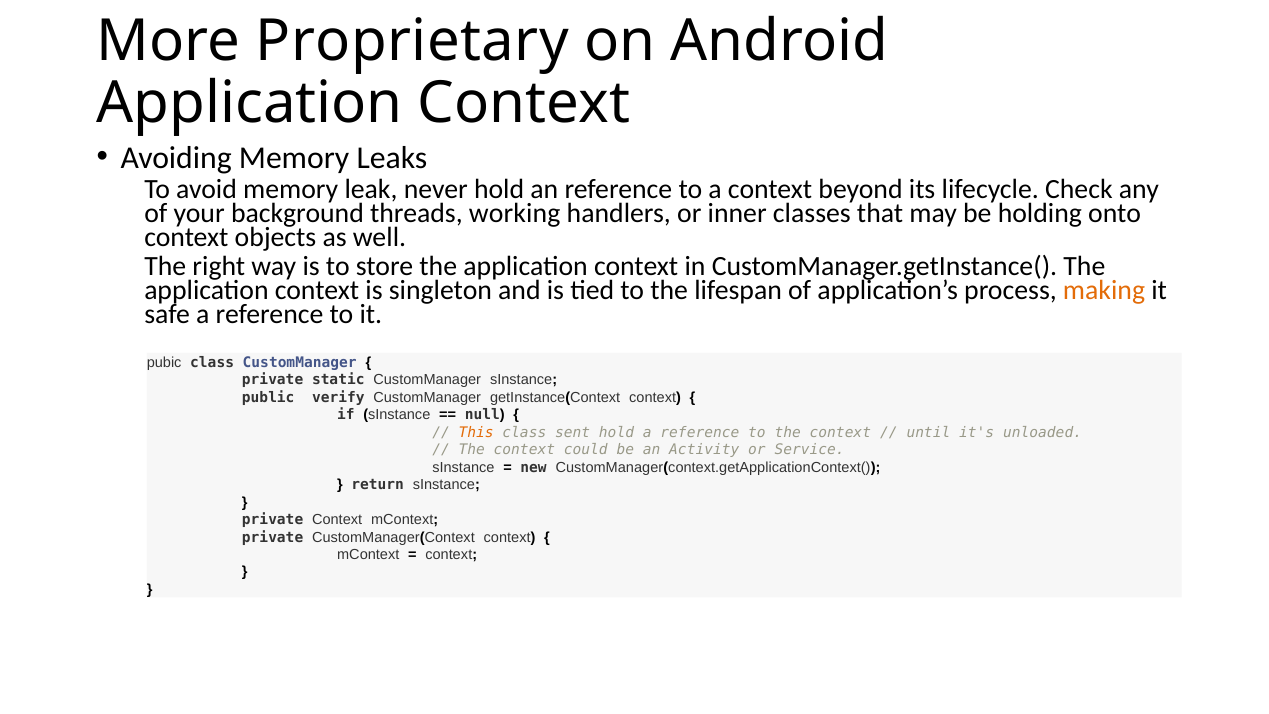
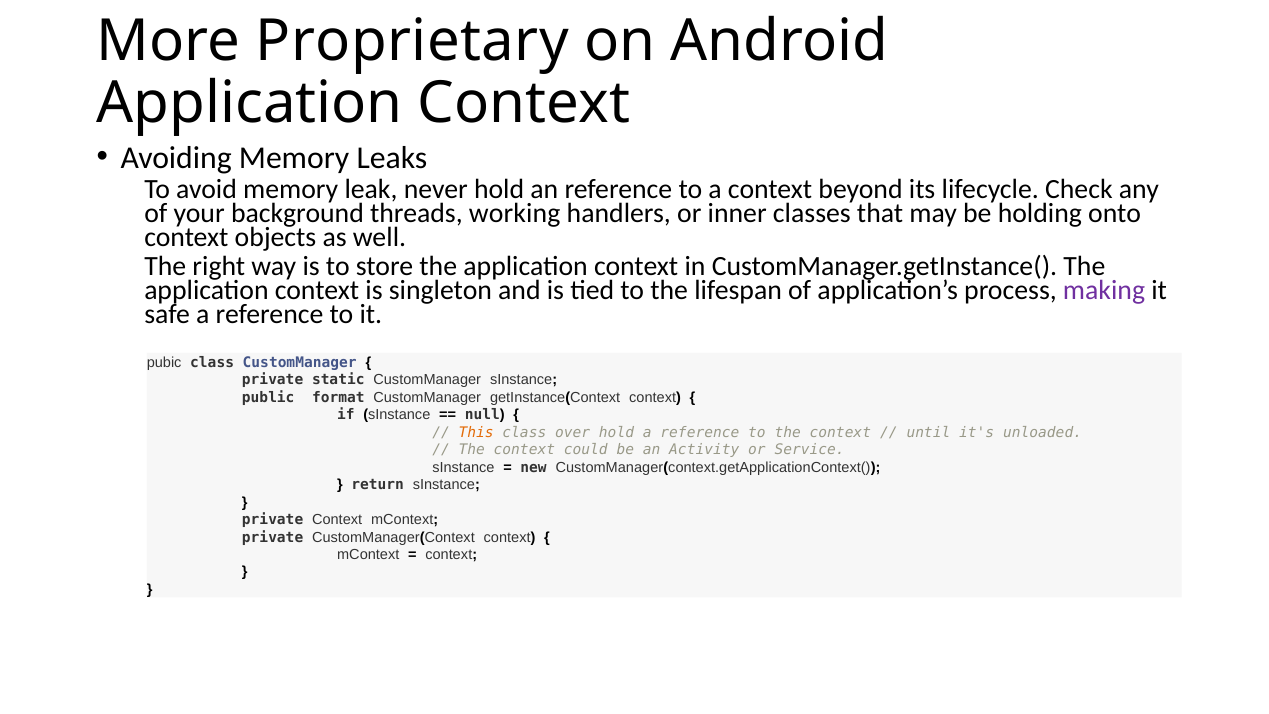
making colour: orange -> purple
verify: verify -> format
sent: sent -> over
